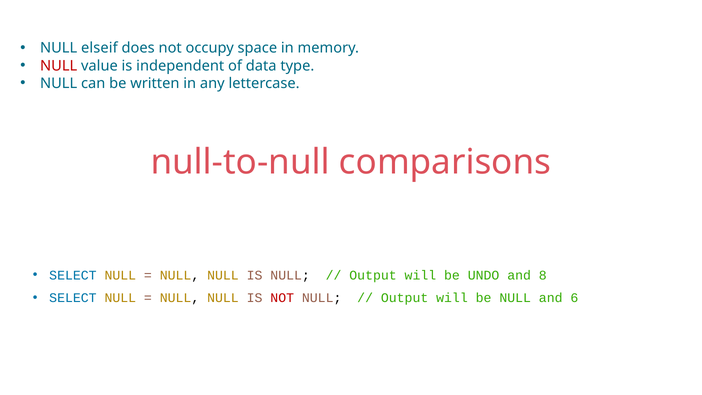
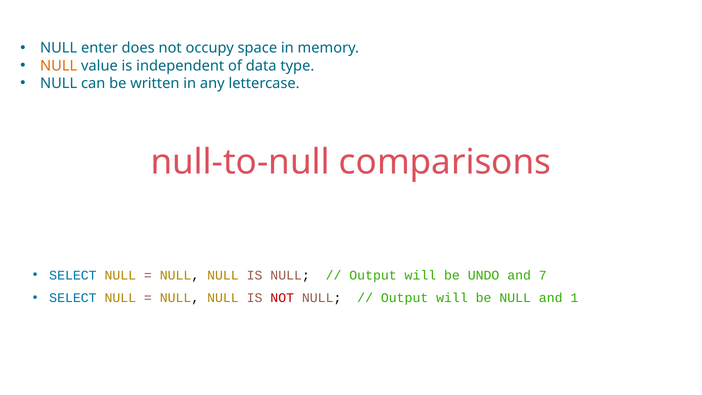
elseif: elseif -> enter
NULL at (59, 66) colour: red -> orange
8: 8 -> 7
6: 6 -> 1
